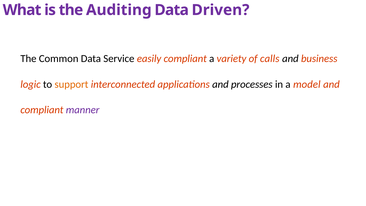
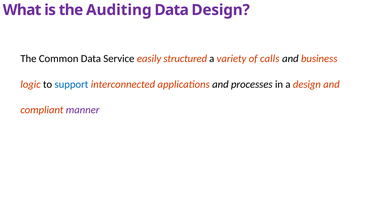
Data Driven: Driven -> Design
easily compliant: compliant -> structured
support colour: orange -> blue
a model: model -> design
